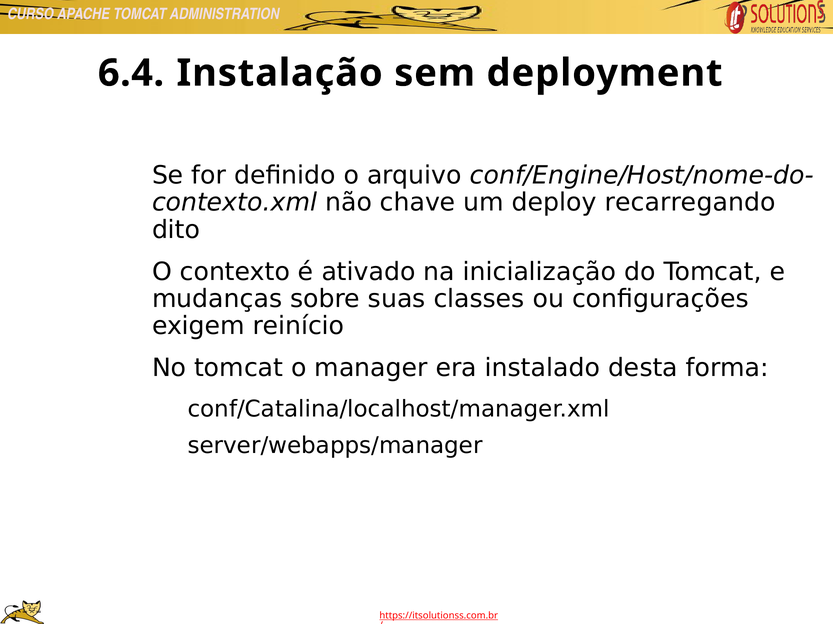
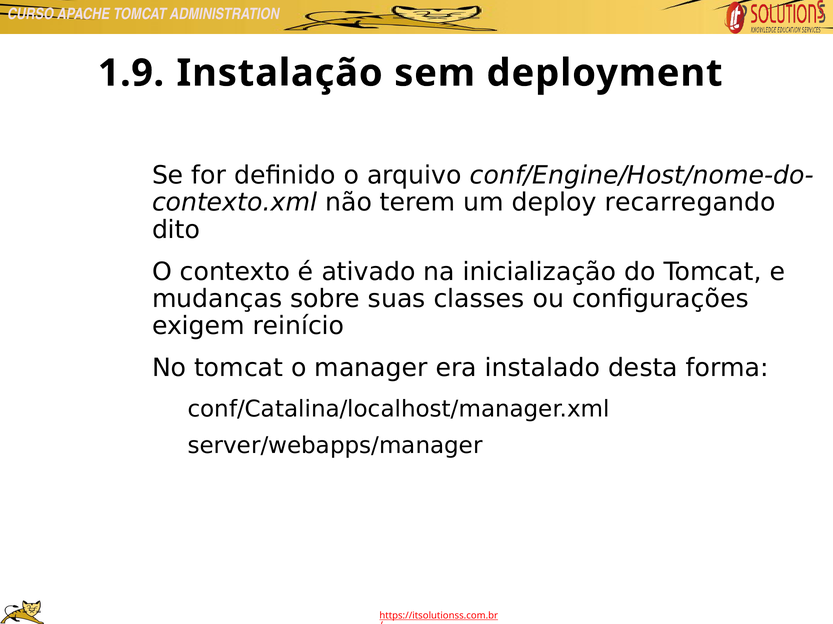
6.4: 6.4 -> 1.9
chave: chave -> terem
